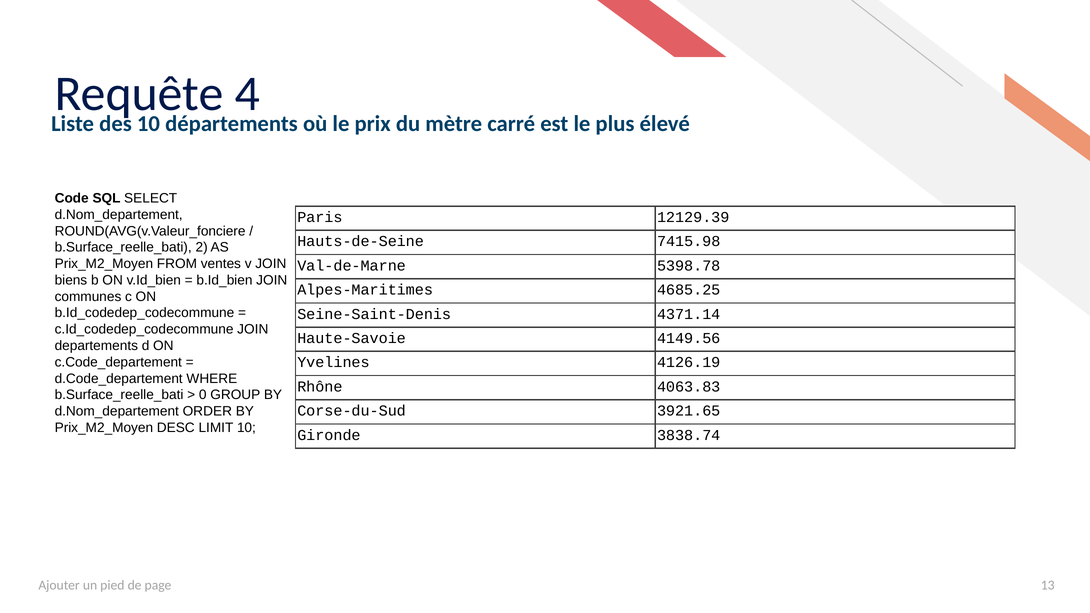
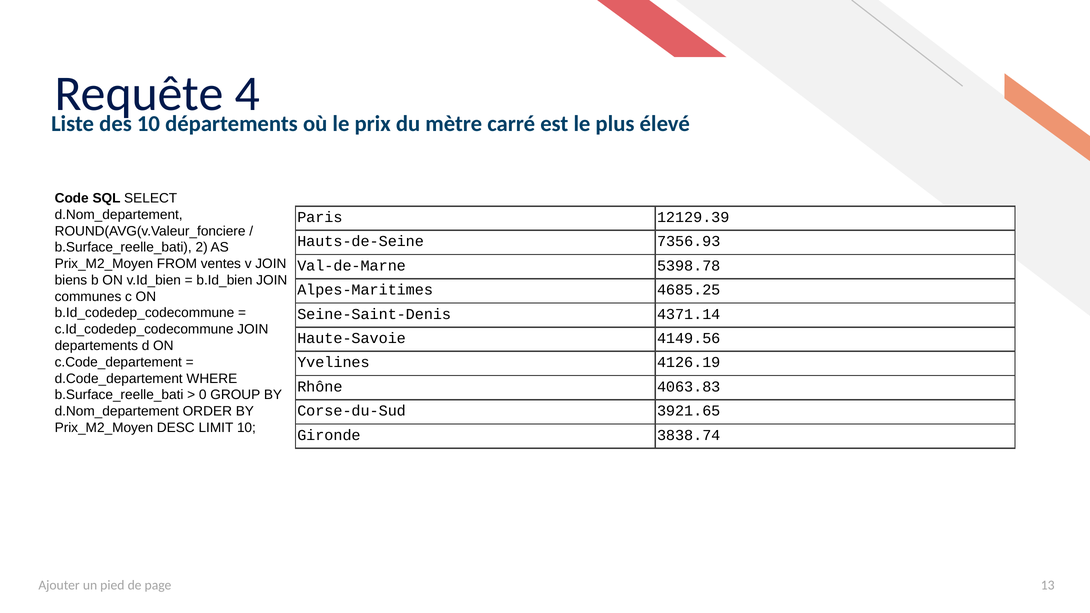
7415.98: 7415.98 -> 7356.93
